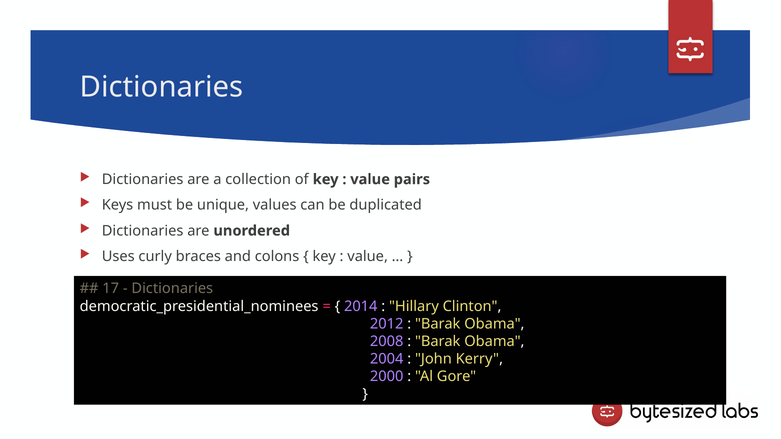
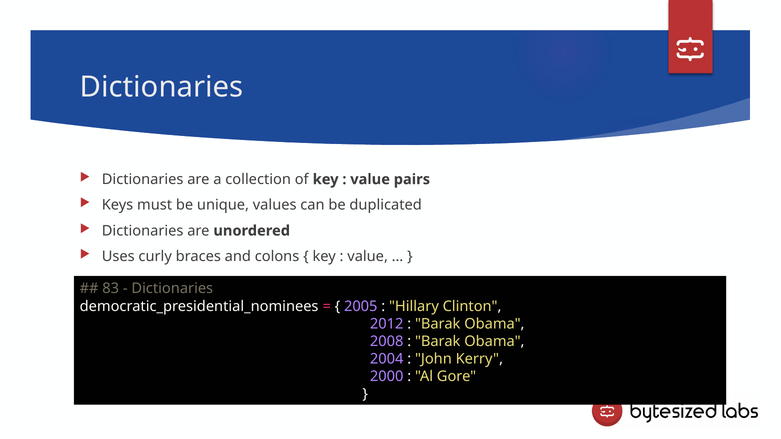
17: 17 -> 83
2014: 2014 -> 2005
